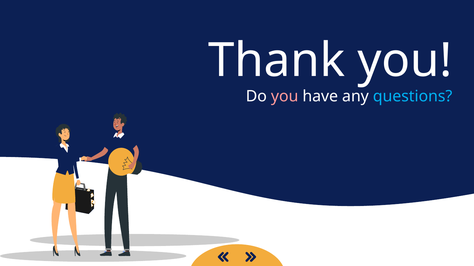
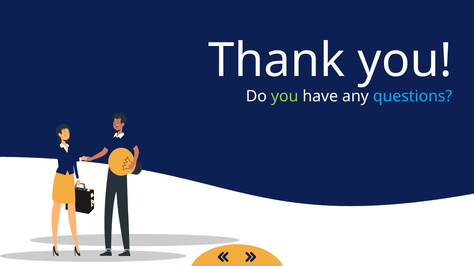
you at (285, 97) colour: pink -> light green
